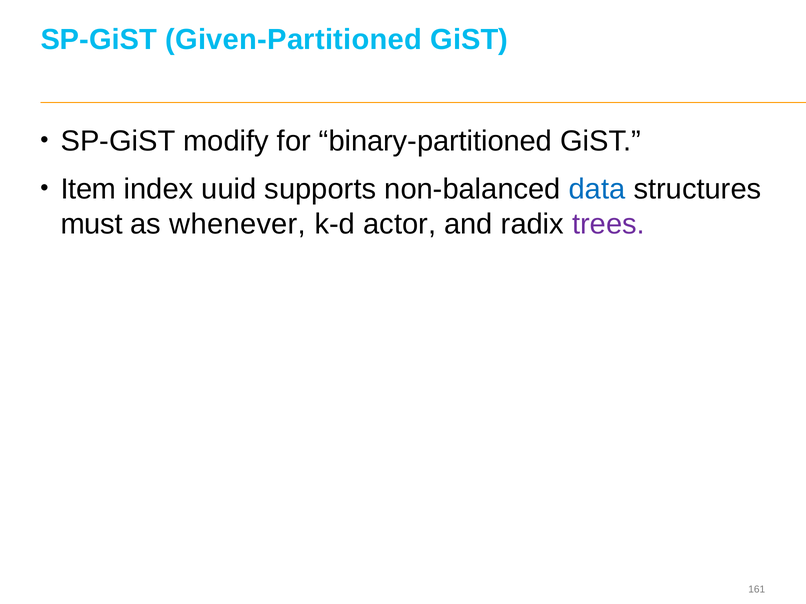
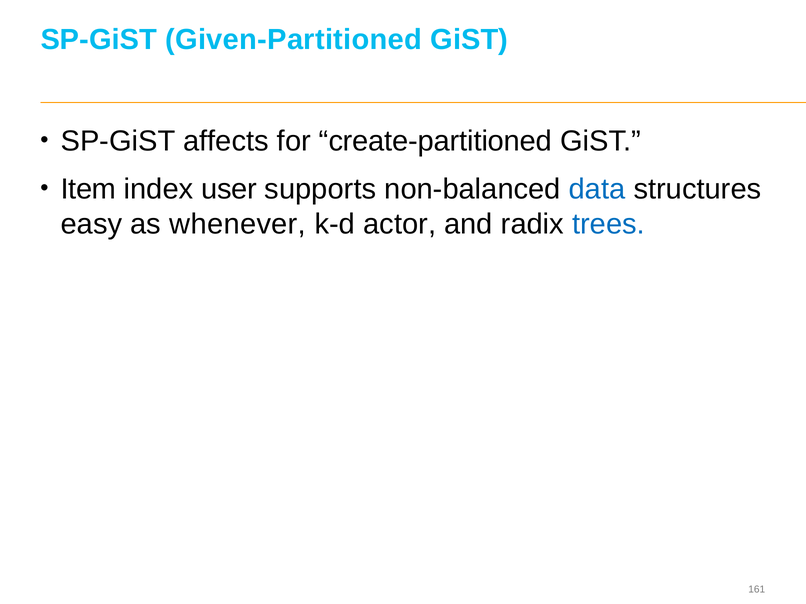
modify: modify -> affects
binary-partitioned: binary-partitioned -> create-partitioned
uuid: uuid -> user
must: must -> easy
trees colour: purple -> blue
